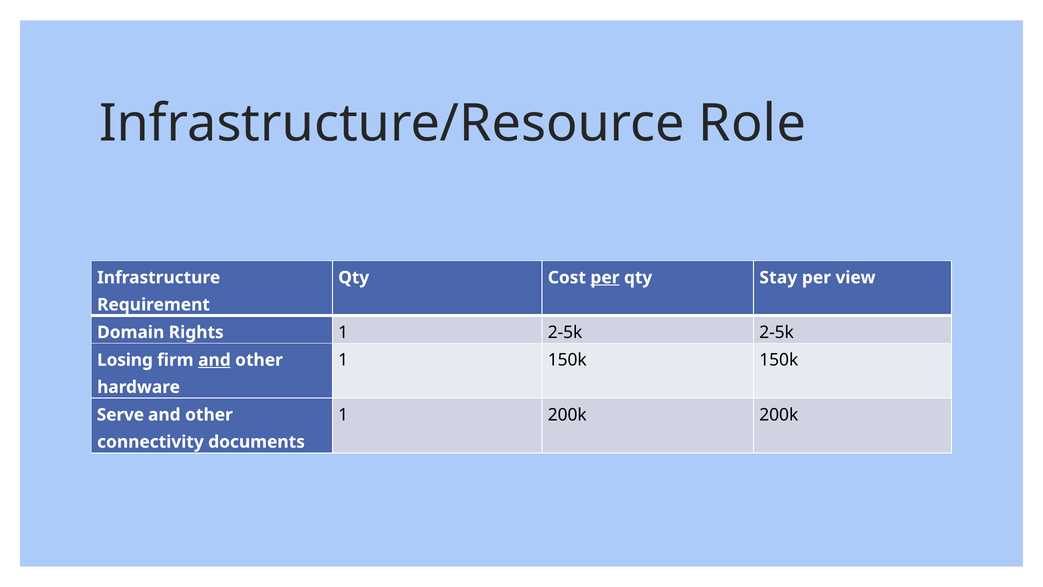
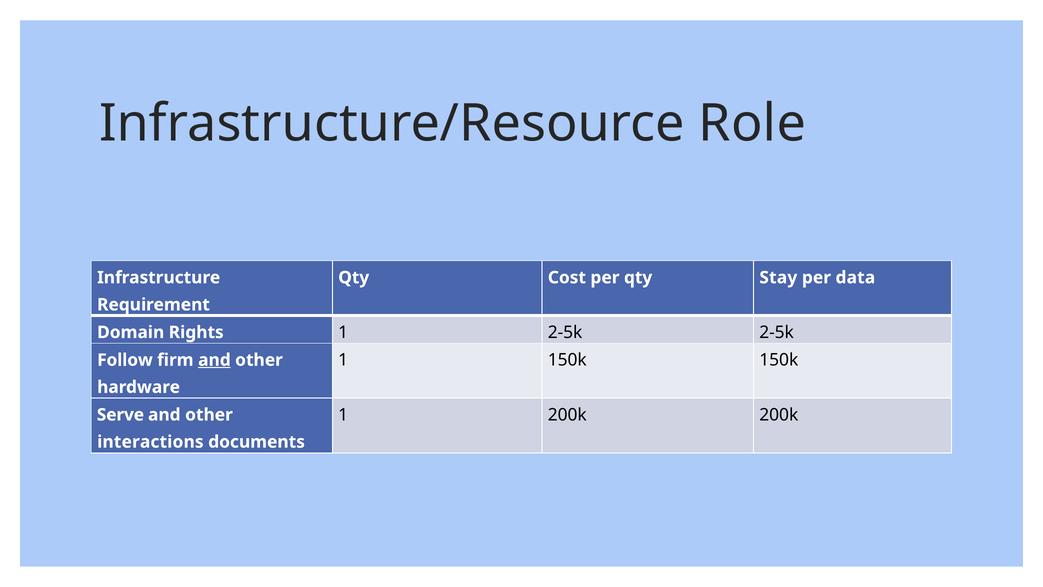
per at (605, 277) underline: present -> none
view: view -> data
Losing: Losing -> Follow
connectivity: connectivity -> interactions
